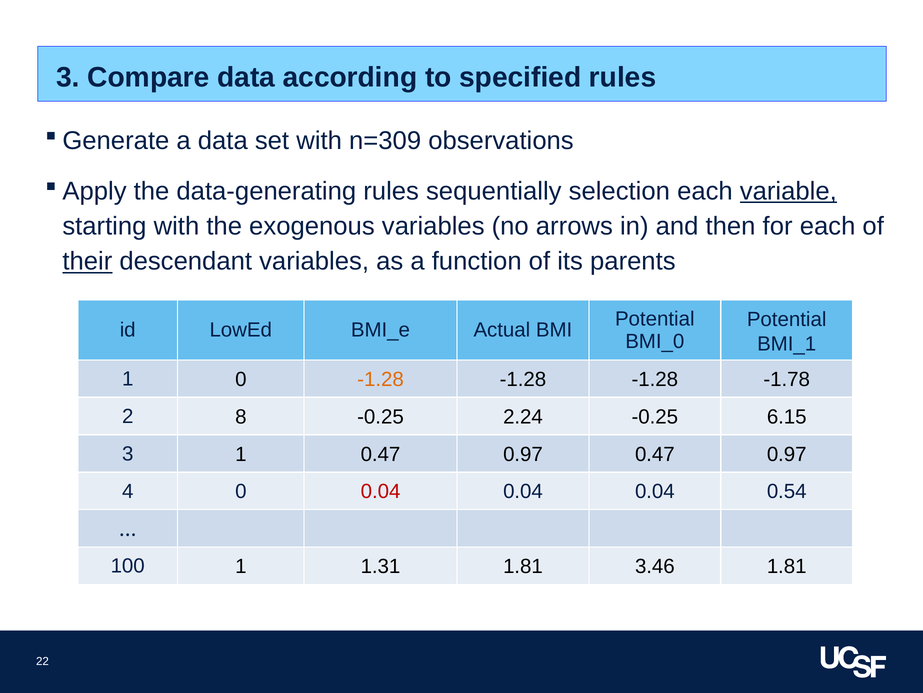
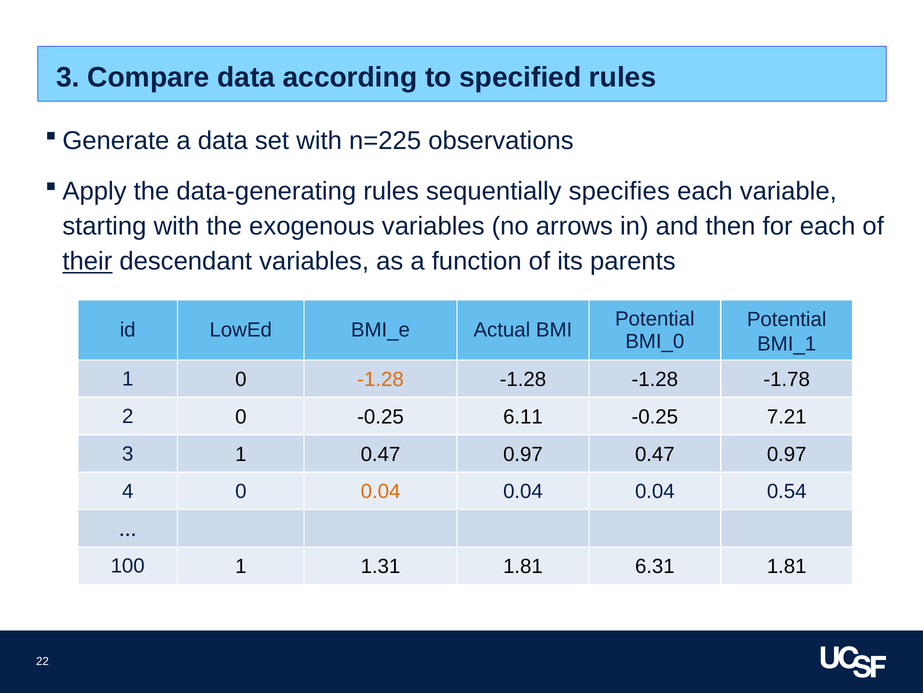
n=309: n=309 -> n=225
selection: selection -> specifies
variable underline: present -> none
2 8: 8 -> 0
2.24: 2.24 -> 6.11
6.15: 6.15 -> 7.21
0.04 at (381, 491) colour: red -> orange
3.46: 3.46 -> 6.31
